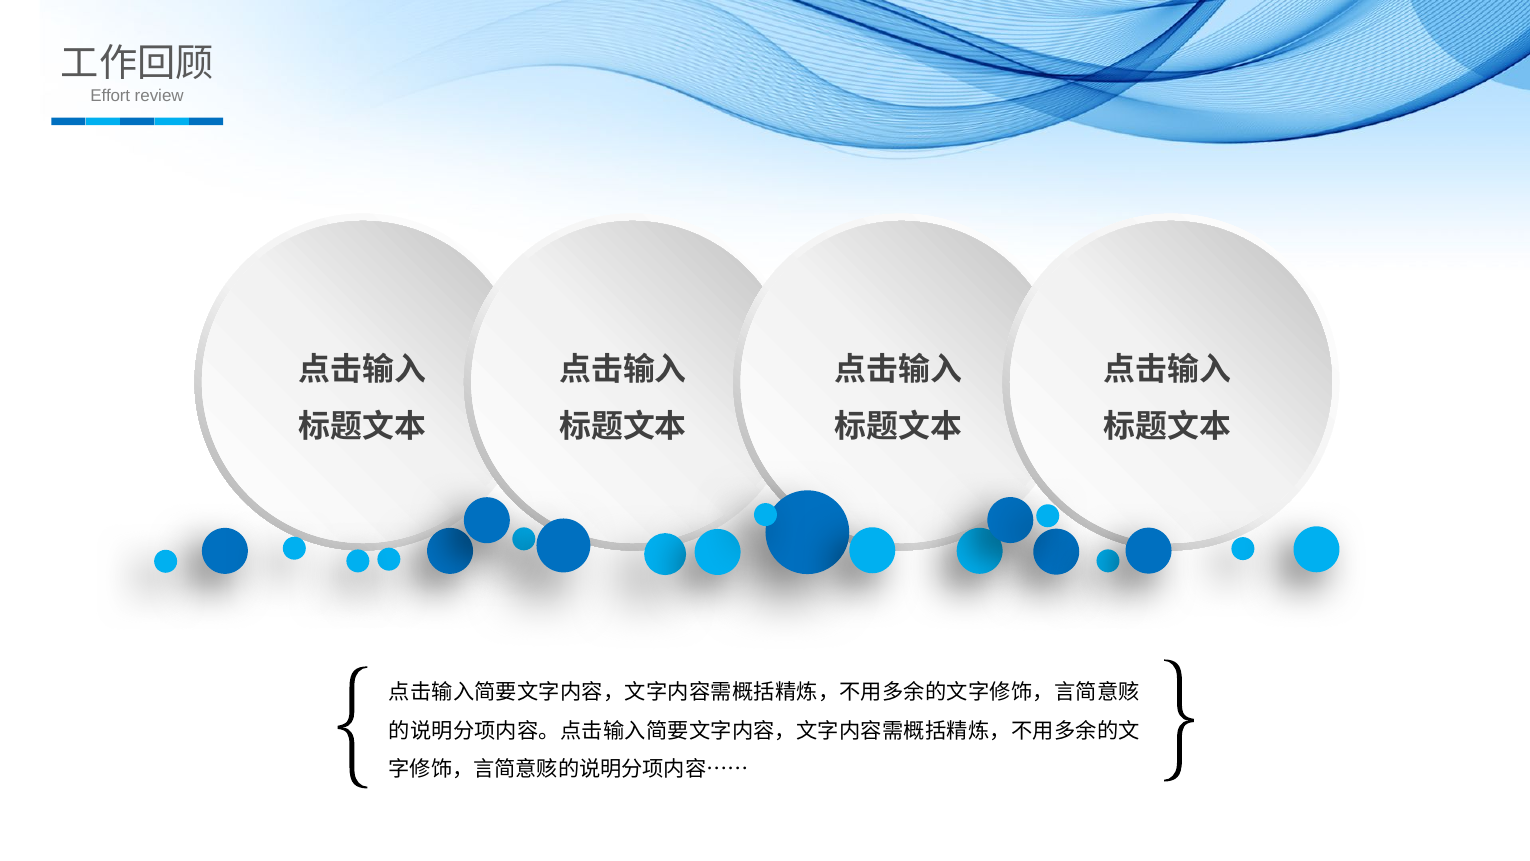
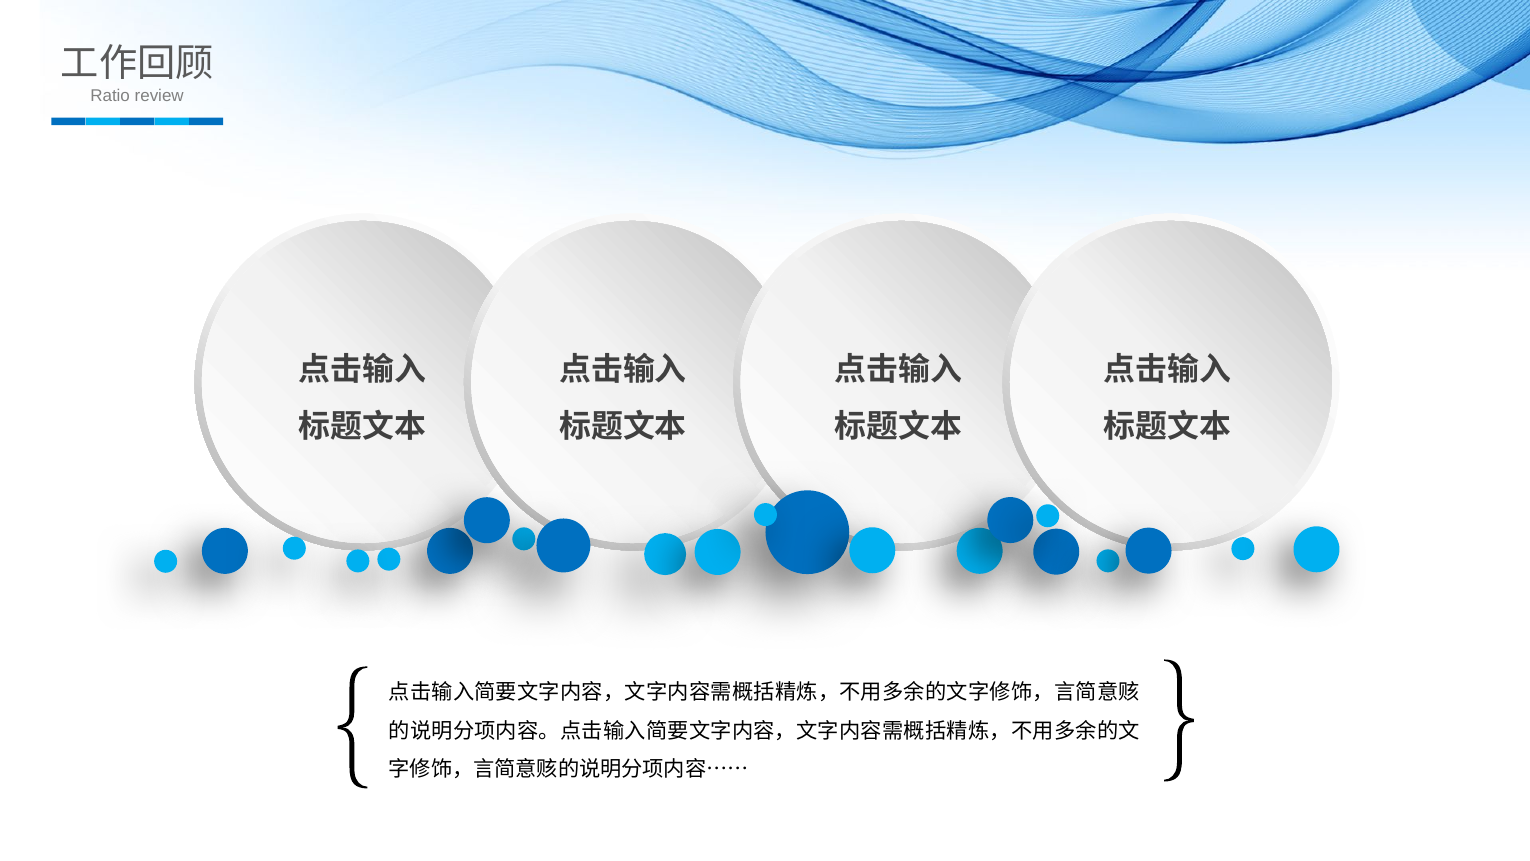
Effort: Effort -> Ratio
